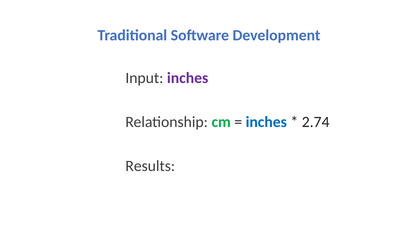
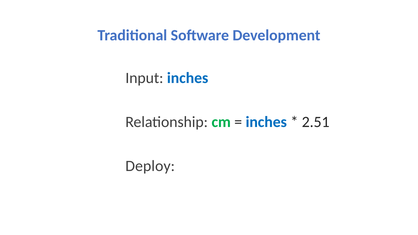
inches at (188, 78) colour: purple -> blue
2.74: 2.74 -> 2.51
Results: Results -> Deploy
